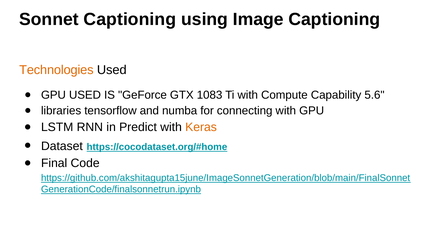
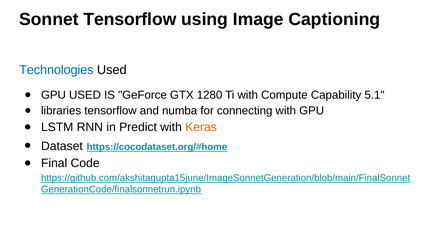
Sonnet Captioning: Captioning -> Tensorflow
Technologies colour: orange -> blue
1083: 1083 -> 1280
5.6: 5.6 -> 5.1
